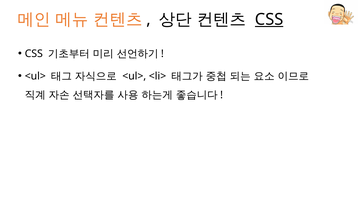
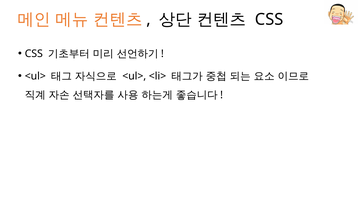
CSS at (269, 19) underline: present -> none
